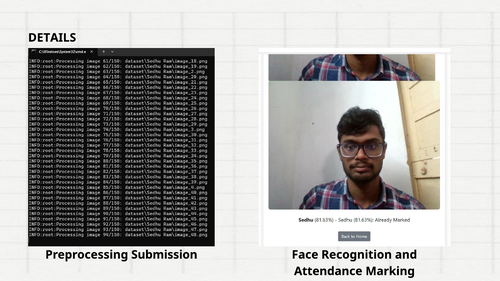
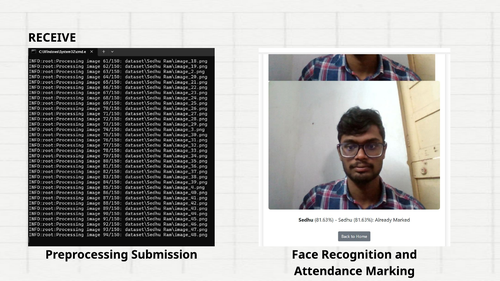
DETAILS: DETAILS -> RECEIVE
